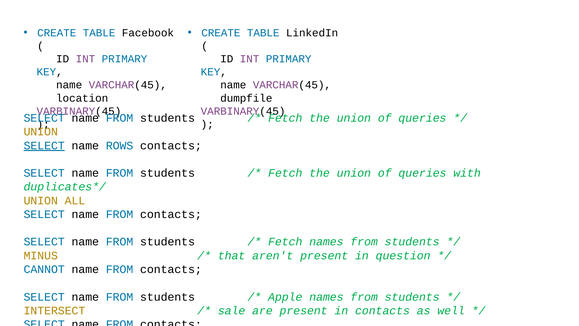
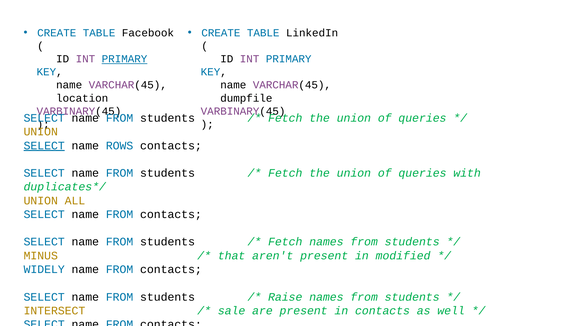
PRIMARY at (125, 59) underline: none -> present
question: question -> modified
CANNOT: CANNOT -> WIDELY
Apple: Apple -> Raise
